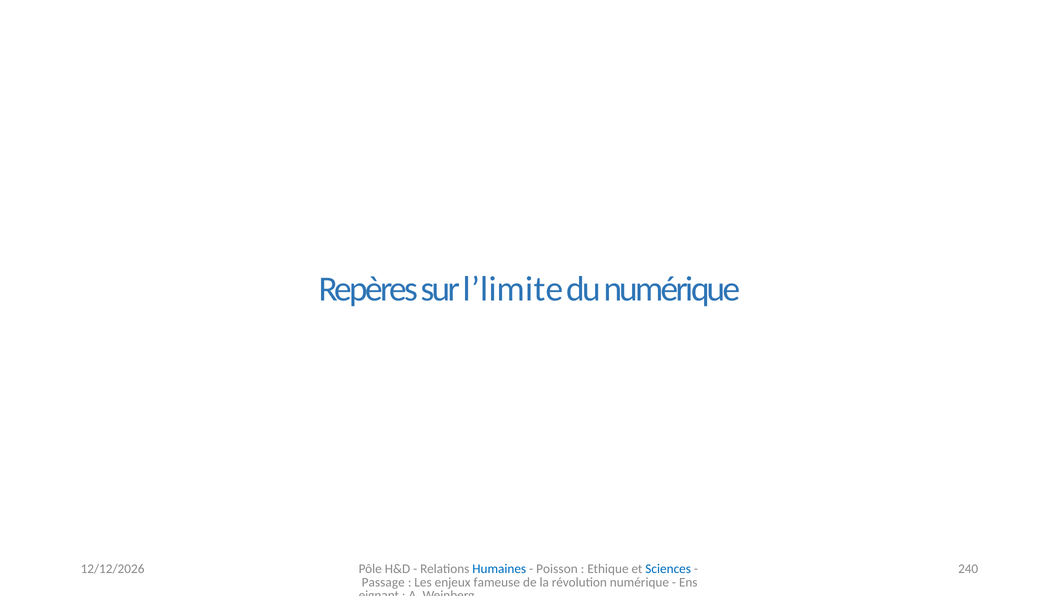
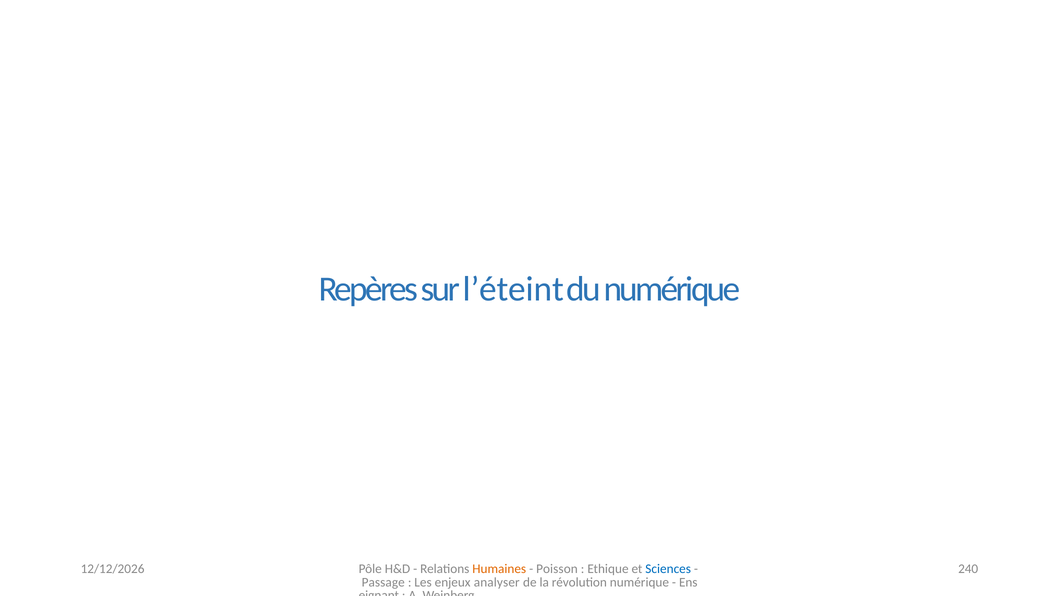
l’limite: l’limite -> l’éteint
Humaines colour: blue -> orange
fameuse: fameuse -> analyser
